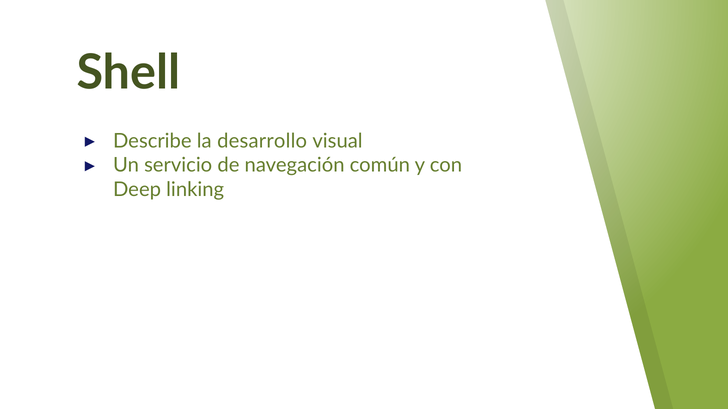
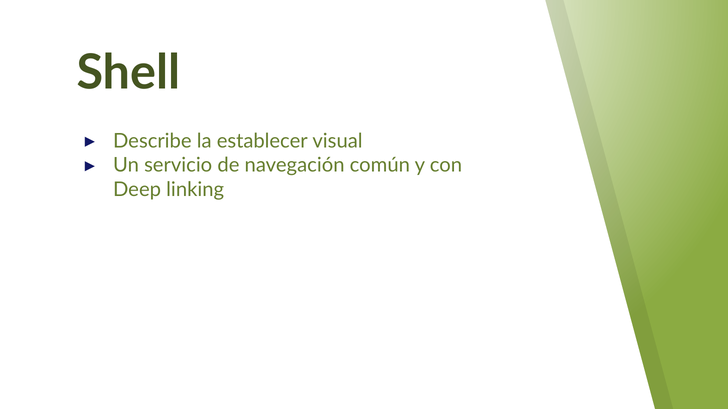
desarrollo: desarrollo -> establecer
